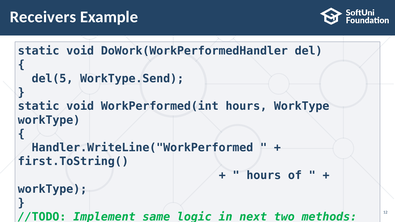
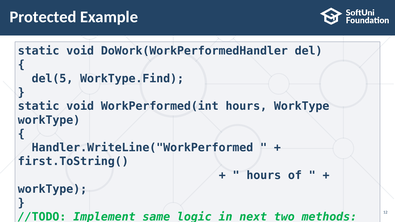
Receivers: Receivers -> Protected
WorkType.Send: WorkType.Send -> WorkType.Find
